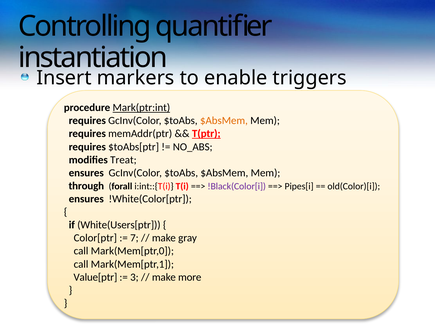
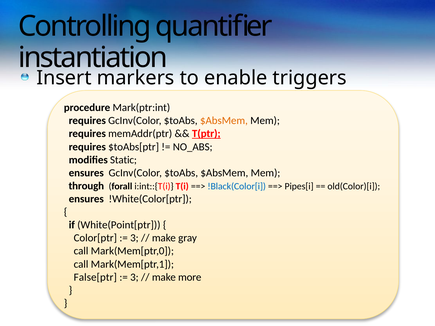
Mark(ptr:int underline: present -> none
Treat: Treat -> Static
!Black(Color[i colour: purple -> blue
White(Users[ptr: White(Users[ptr -> White(Point[ptr
7 at (134, 238): 7 -> 3
Value[ptr: Value[ptr -> False[ptr
